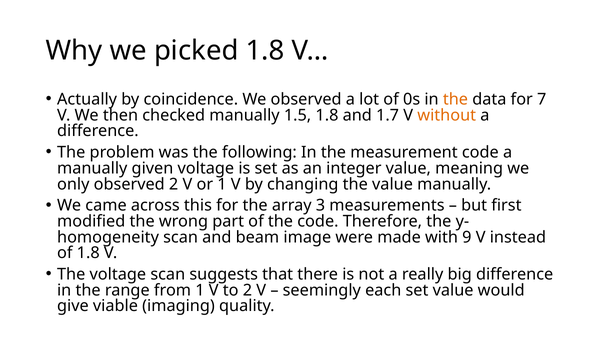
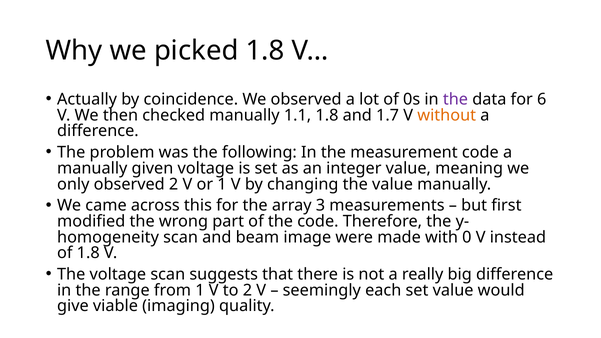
the at (455, 100) colour: orange -> purple
7: 7 -> 6
1.5: 1.5 -> 1.1
9: 9 -> 0
